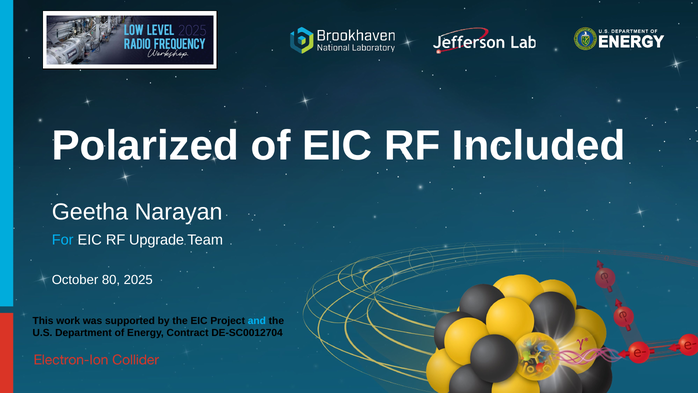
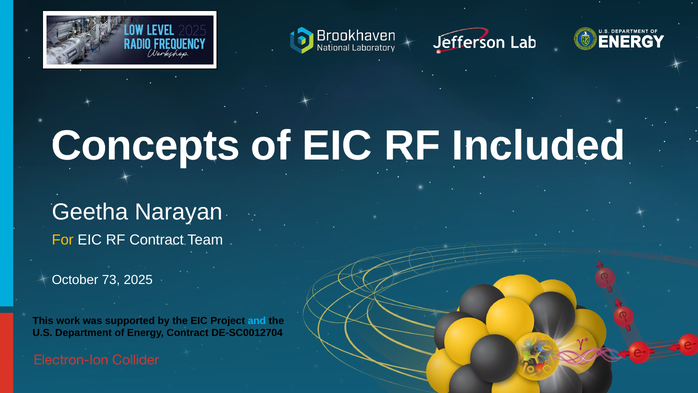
Polarized: Polarized -> Concepts
For colour: light blue -> yellow
RF Upgrade: Upgrade -> Contract
80: 80 -> 73
